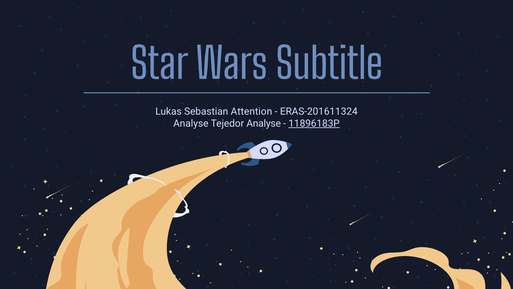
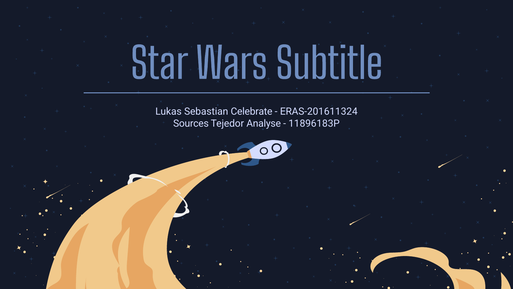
Attention: Attention -> Celebrate
Analyse at (191, 123): Analyse -> Sources
11896183P underline: present -> none
